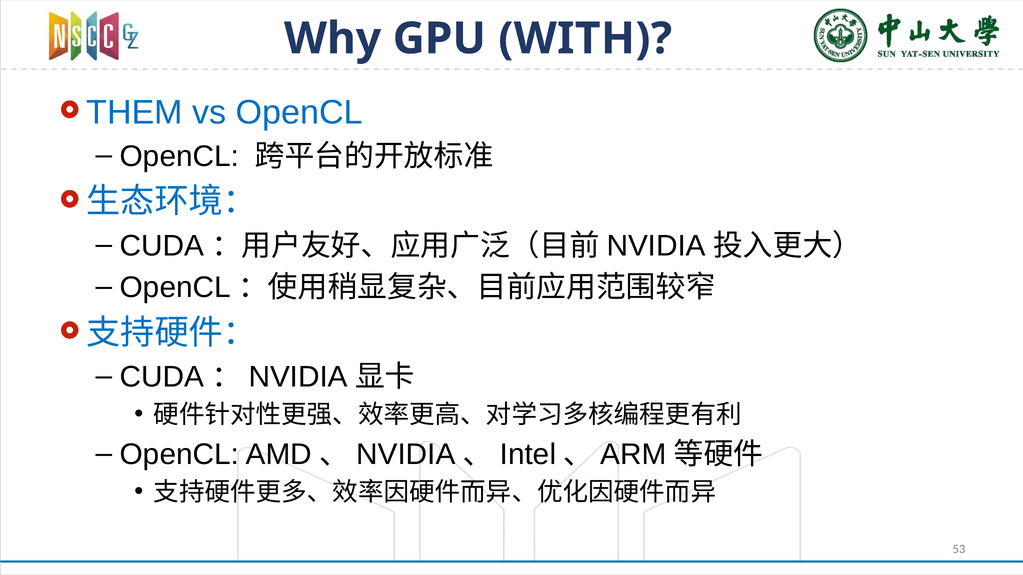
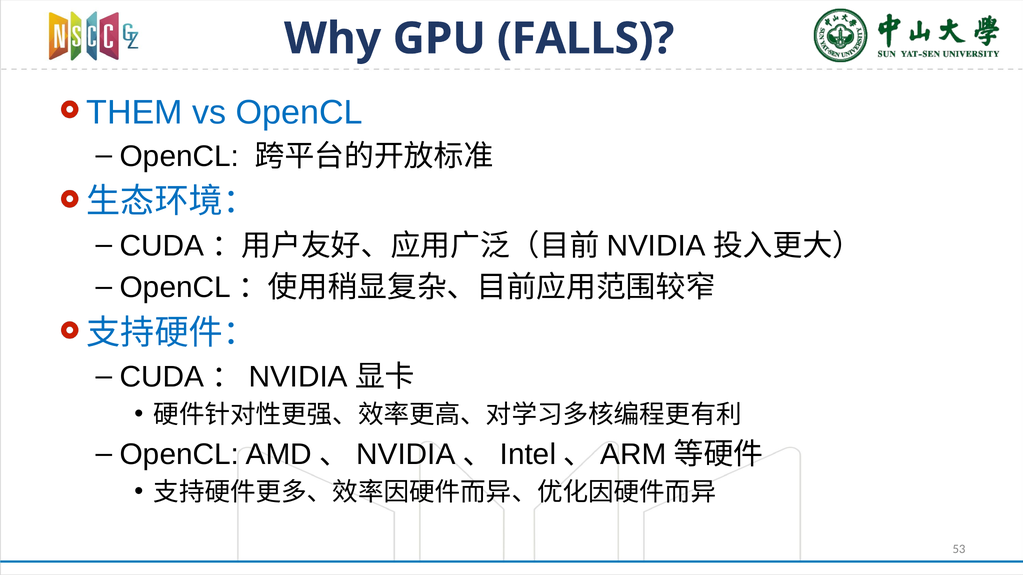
WITH: WITH -> FALLS
